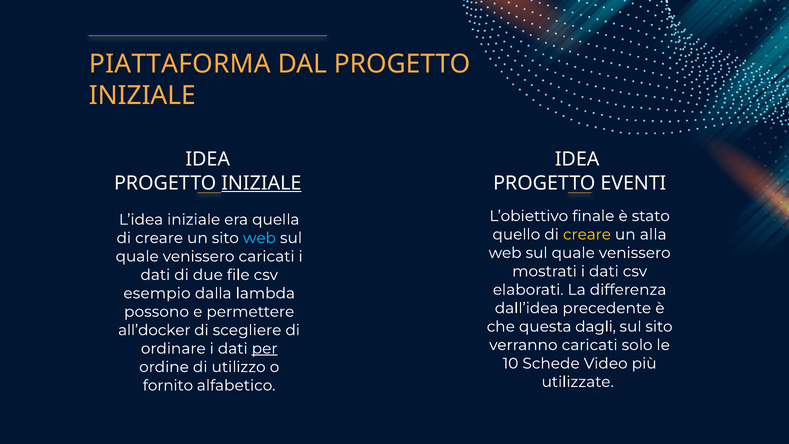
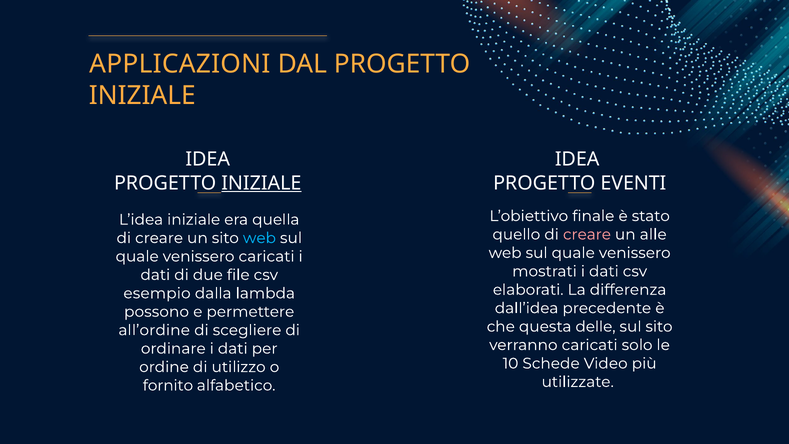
PIATTAFORMA: PIATTAFORMA -> APPLICAZIONI
creare at (587, 234) colour: yellow -> pink
alla: alla -> alle
dagli: dagli -> delle
all’docker: all’docker -> all’ordine
per underline: present -> none
